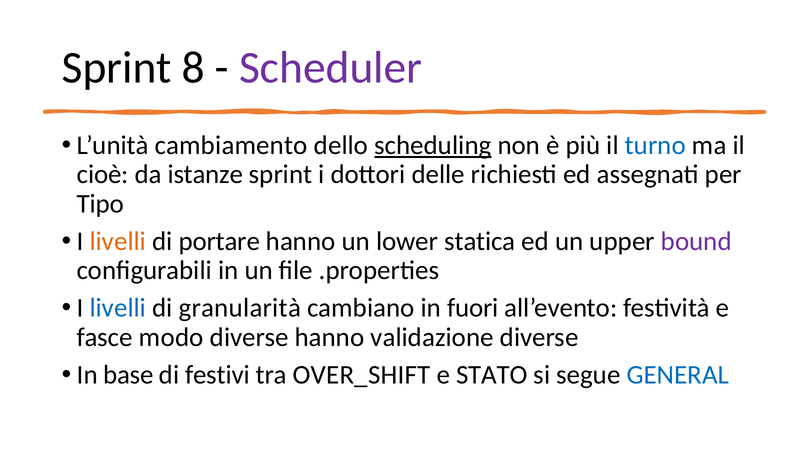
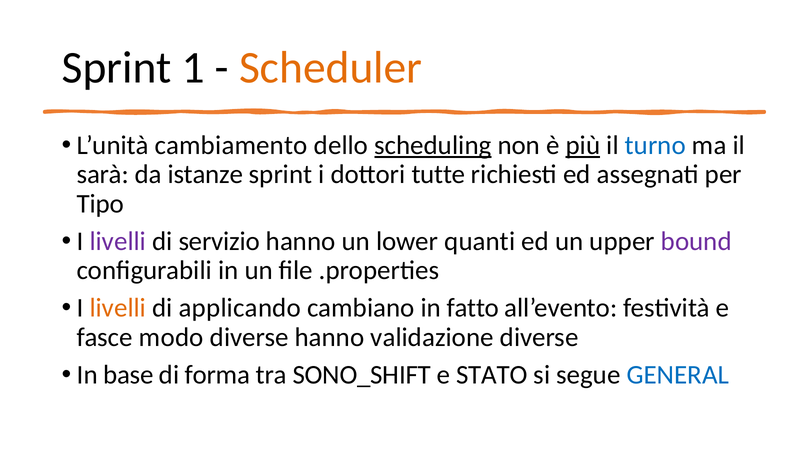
8: 8 -> 1
Scheduler colour: purple -> orange
più underline: none -> present
cioè: cioè -> sarà
delle: delle -> tutte
livelli at (118, 241) colour: orange -> purple
portare: portare -> servizio
statica: statica -> quanti
livelli at (118, 308) colour: blue -> orange
granularità: granularità -> applicando
fuori: fuori -> fatto
festivi: festivi -> forma
OVER_SHIFT: OVER_SHIFT -> SONO_SHIFT
